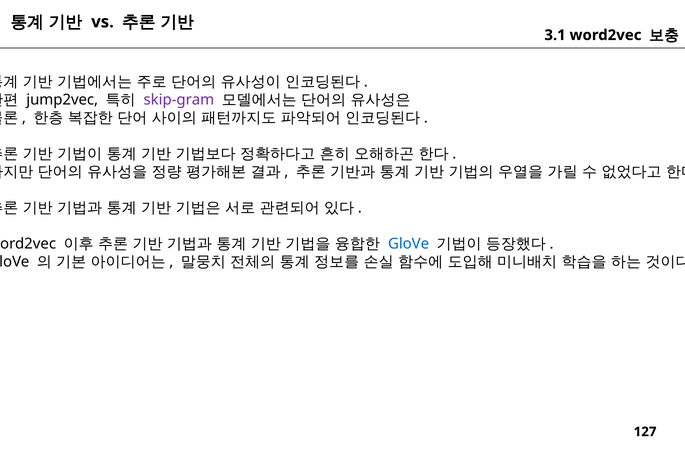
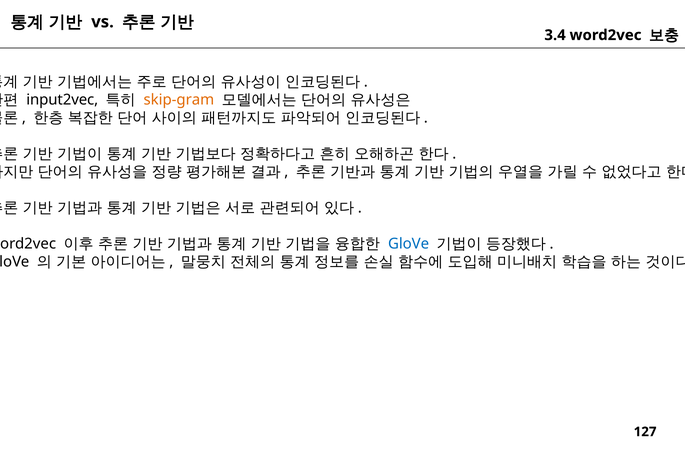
3.1: 3.1 -> 3.4
jump2vec: jump2vec -> input2vec
skip-gram colour: purple -> orange
